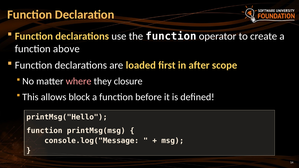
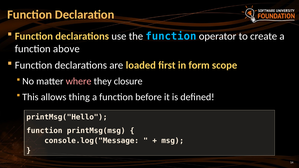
function at (171, 36) colour: white -> light blue
after: after -> form
block: block -> thing
